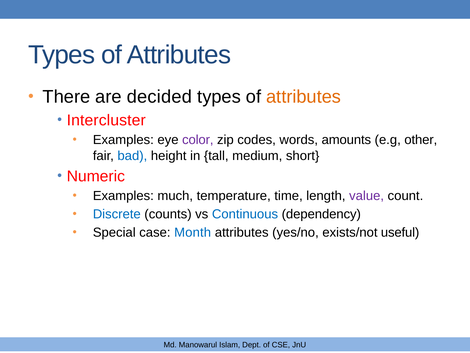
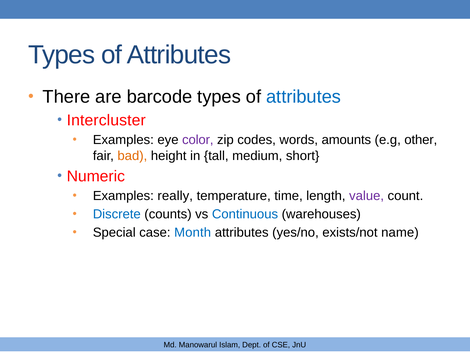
decided: decided -> barcode
attributes at (304, 97) colour: orange -> blue
bad colour: blue -> orange
much: much -> really
dependency: dependency -> warehouses
useful: useful -> name
